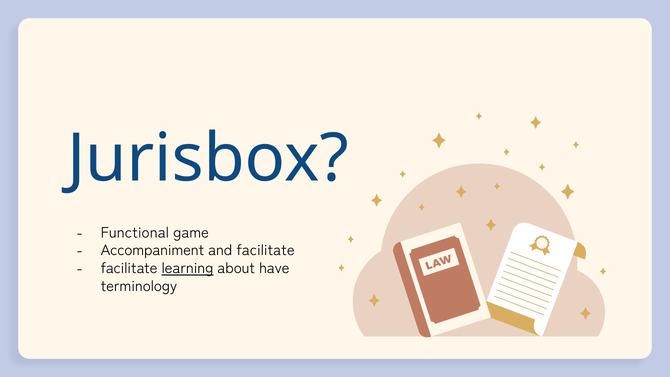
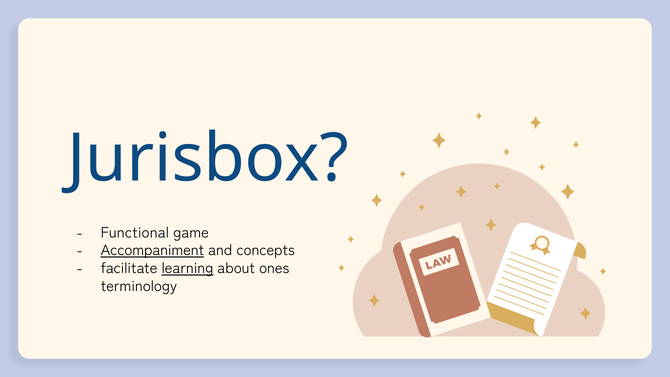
Accompaniment underline: none -> present
and facilitate: facilitate -> concepts
have: have -> ones
